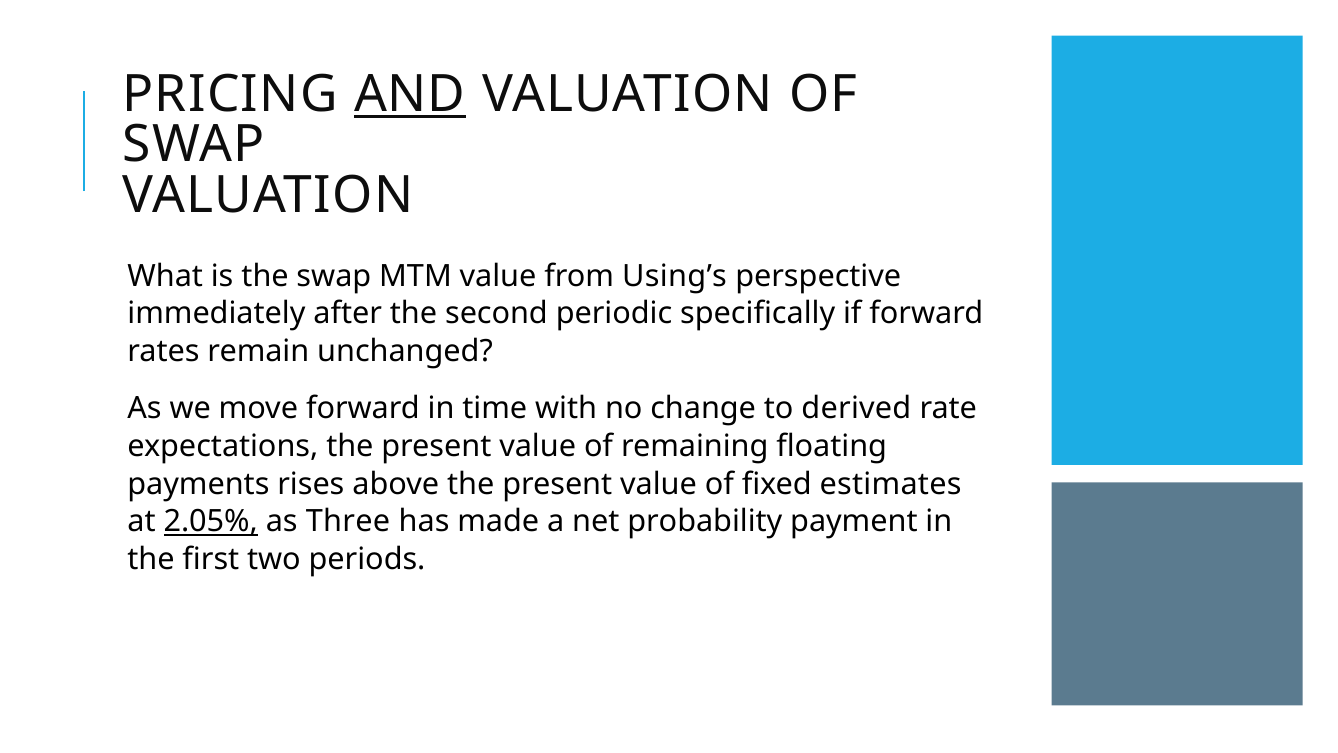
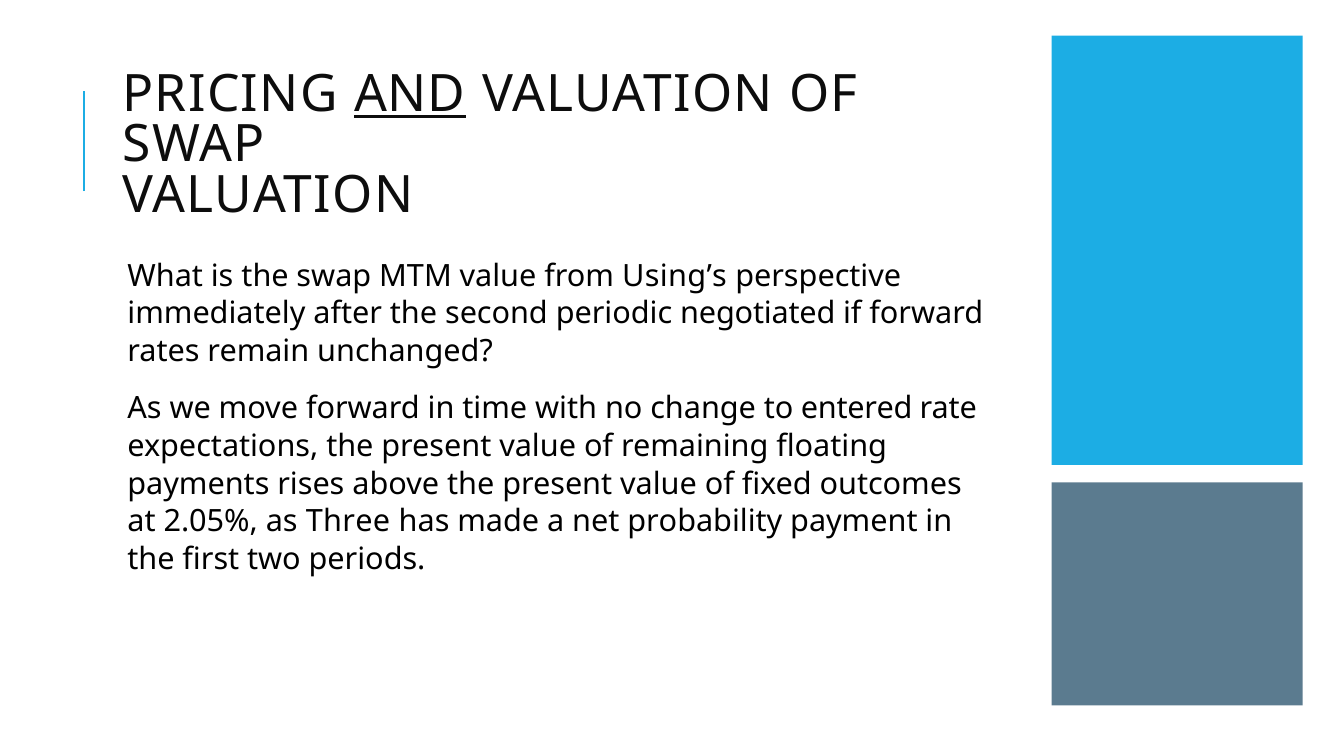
specifically: specifically -> negotiated
derived: derived -> entered
estimates: estimates -> outcomes
2.05% underline: present -> none
